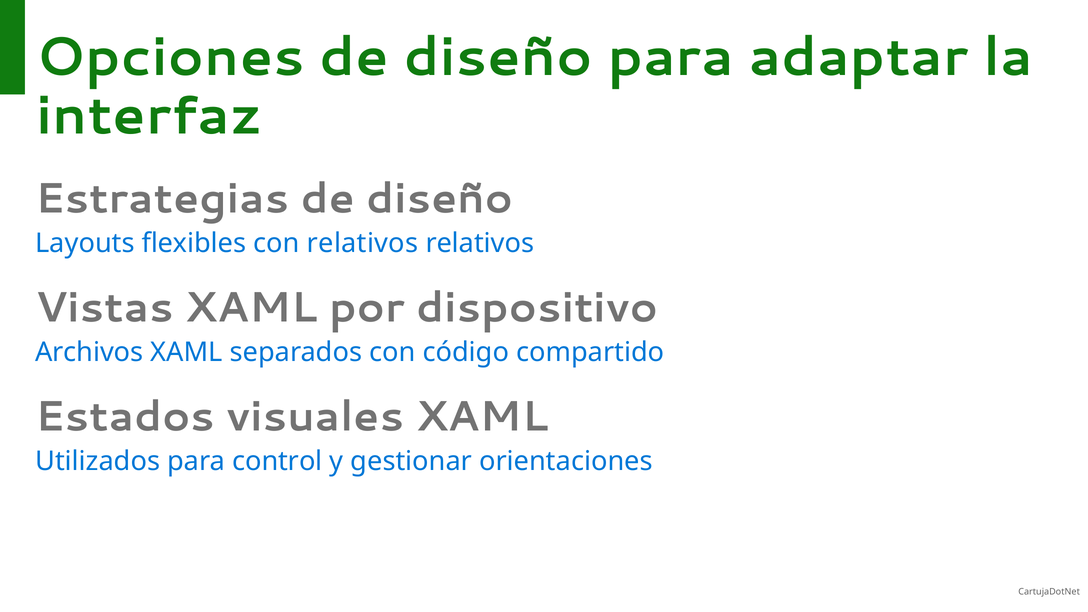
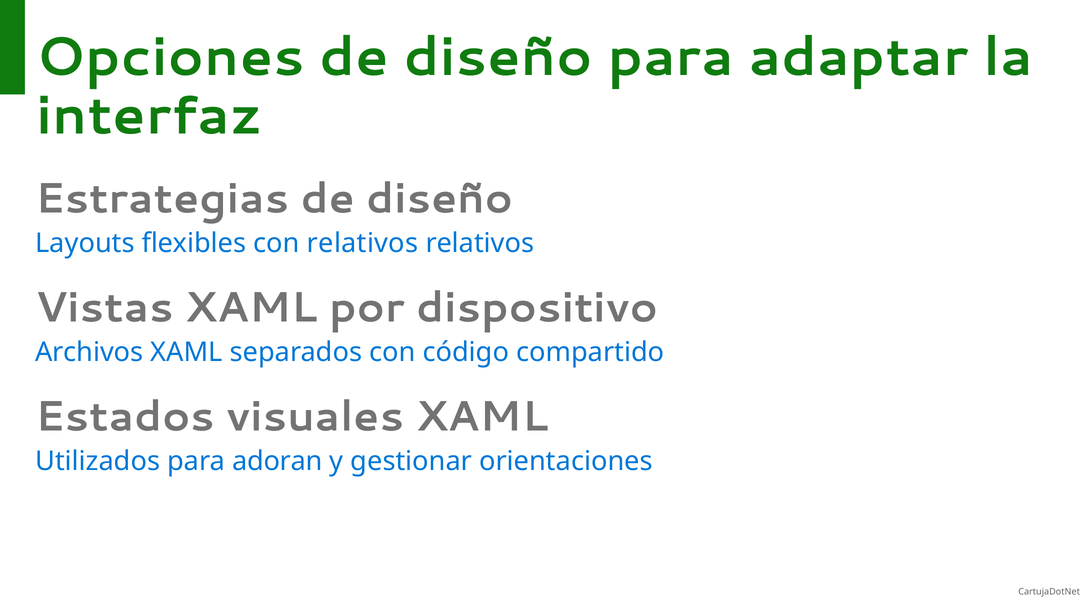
control: control -> adoran
